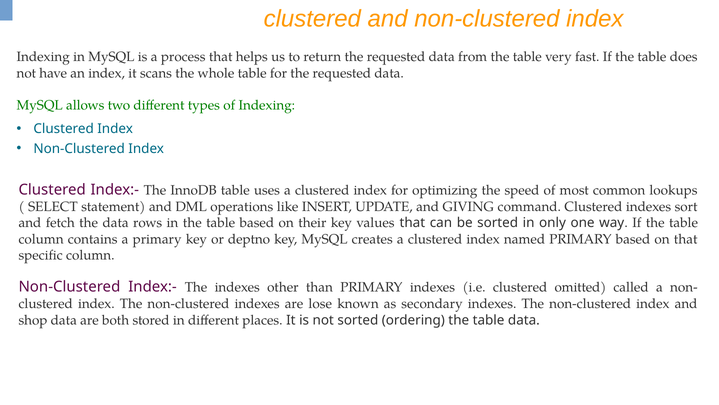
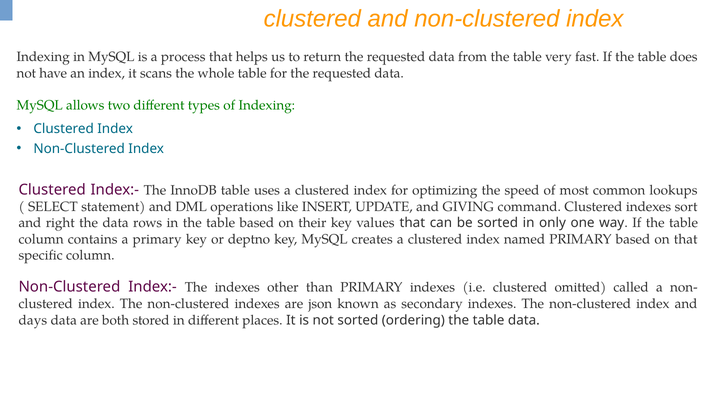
fetch: fetch -> right
lose: lose -> json
shop: shop -> days
